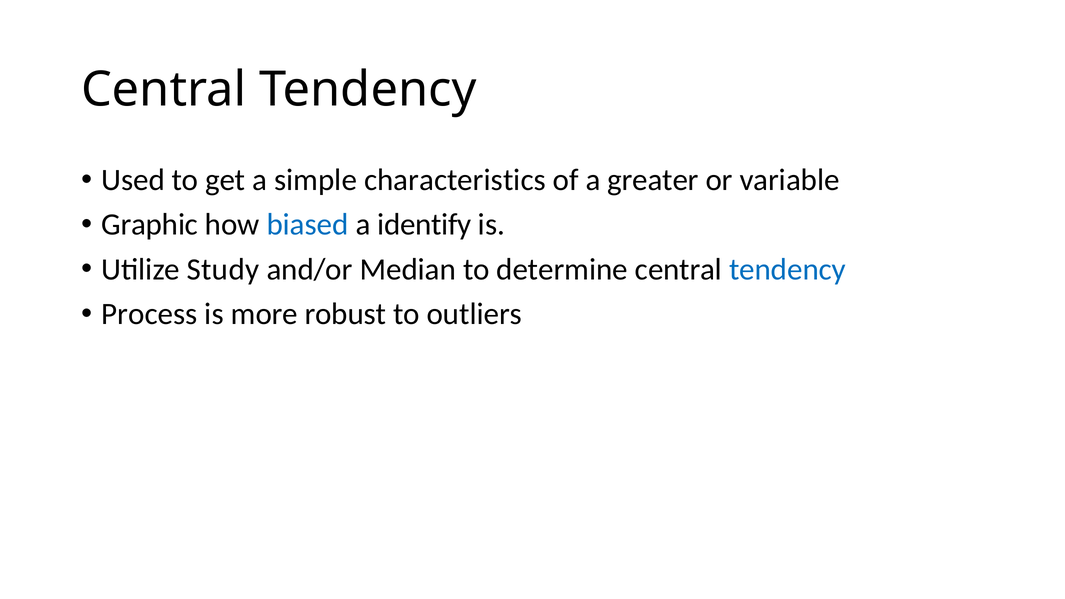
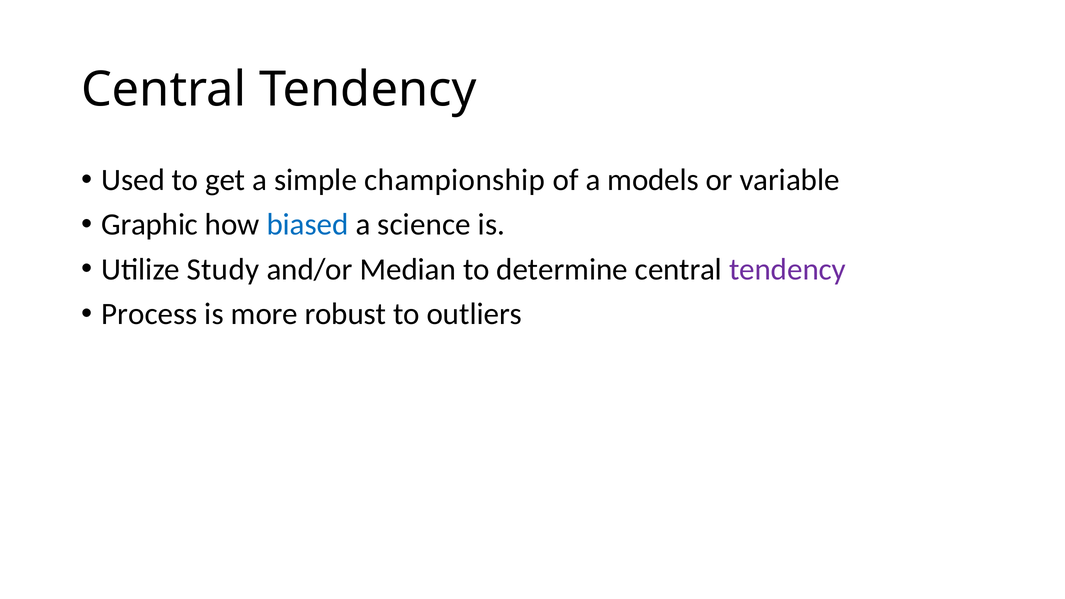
characteristics: characteristics -> championship
greater: greater -> models
identify: identify -> science
tendency at (787, 269) colour: blue -> purple
